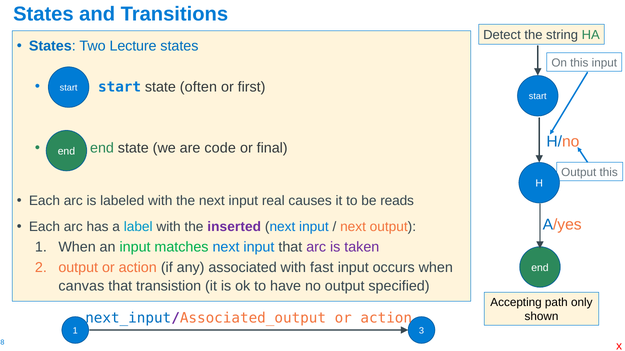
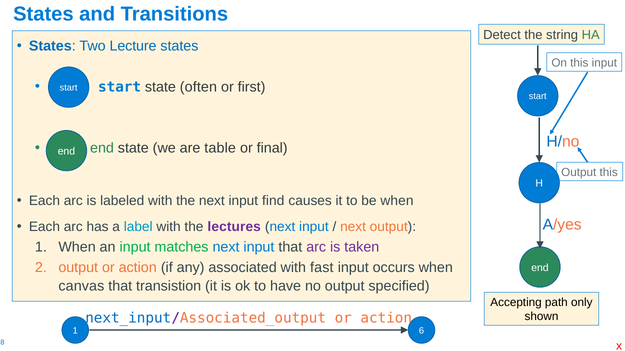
code: code -> table
real: real -> find
be reads: reads -> when
inserted: inserted -> lectures
3: 3 -> 6
